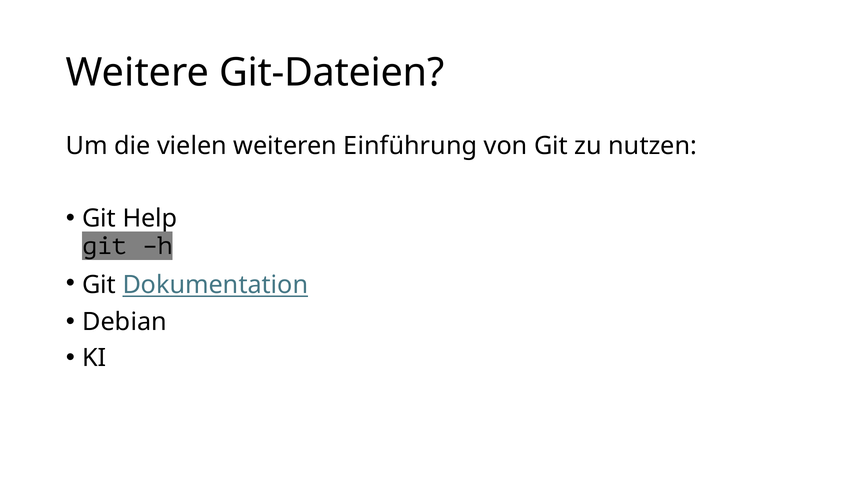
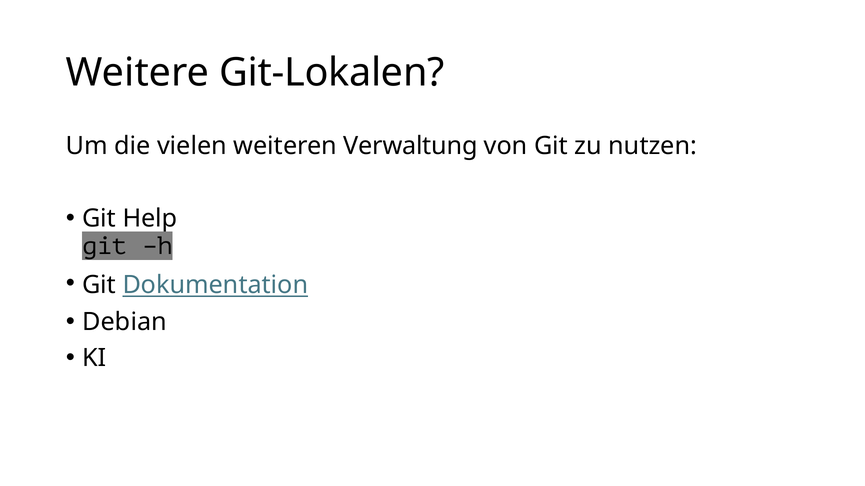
Git-Dateien: Git-Dateien -> Git-Lokalen
Einführung: Einführung -> Verwaltung
